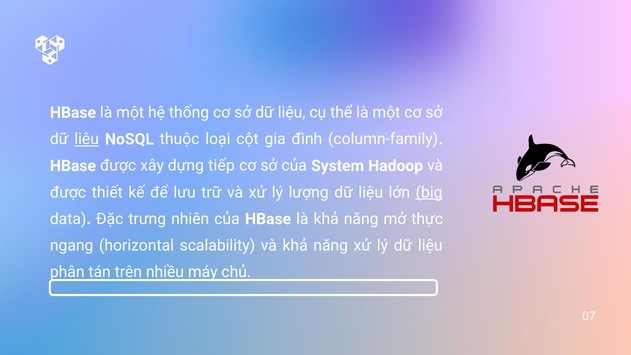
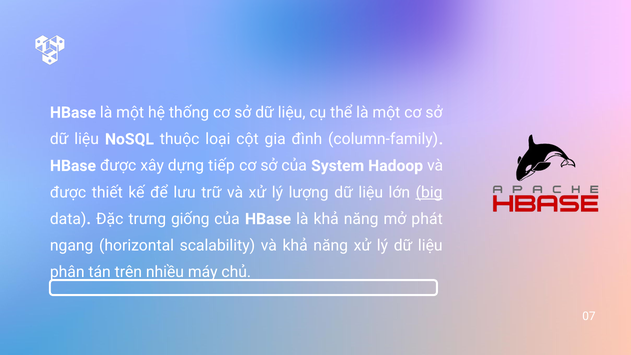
liệu at (87, 139) underline: present -> none
nhiên: nhiên -> giống
thực: thực -> phát
